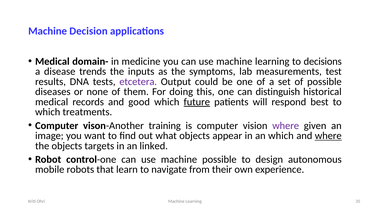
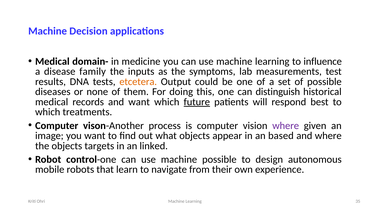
decisions: decisions -> influence
trends: trends -> family
etcetera colour: purple -> orange
and good: good -> want
training: training -> process
an which: which -> based
where at (328, 136) underline: present -> none
